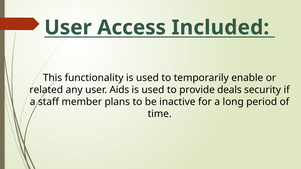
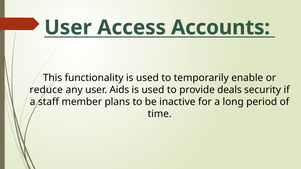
Included: Included -> Accounts
related: related -> reduce
